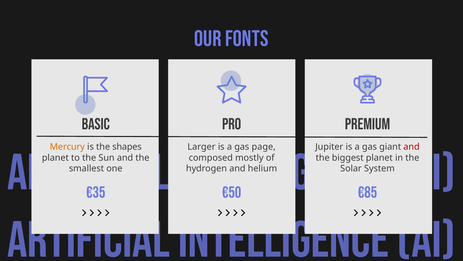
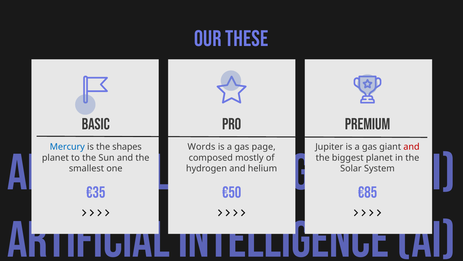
FONTS: FONTS -> THESE
Mercury colour: orange -> blue
Larger: Larger -> Words
